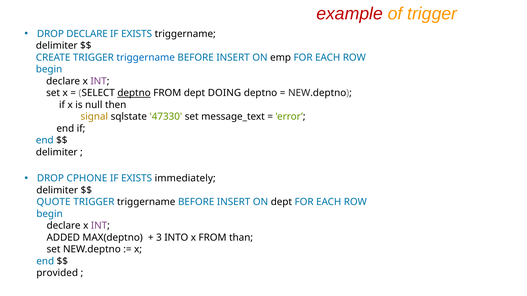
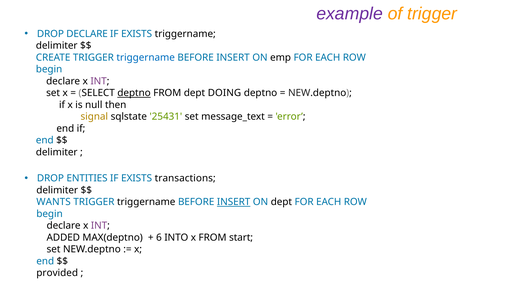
example colour: red -> purple
47330: 47330 -> 25431
CPHONE: CPHONE -> ENTITIES
immediately: immediately -> transactions
QUOTE: QUOTE -> WANTS
INSERT at (234, 202) underline: none -> present
3: 3 -> 6
than: than -> start
